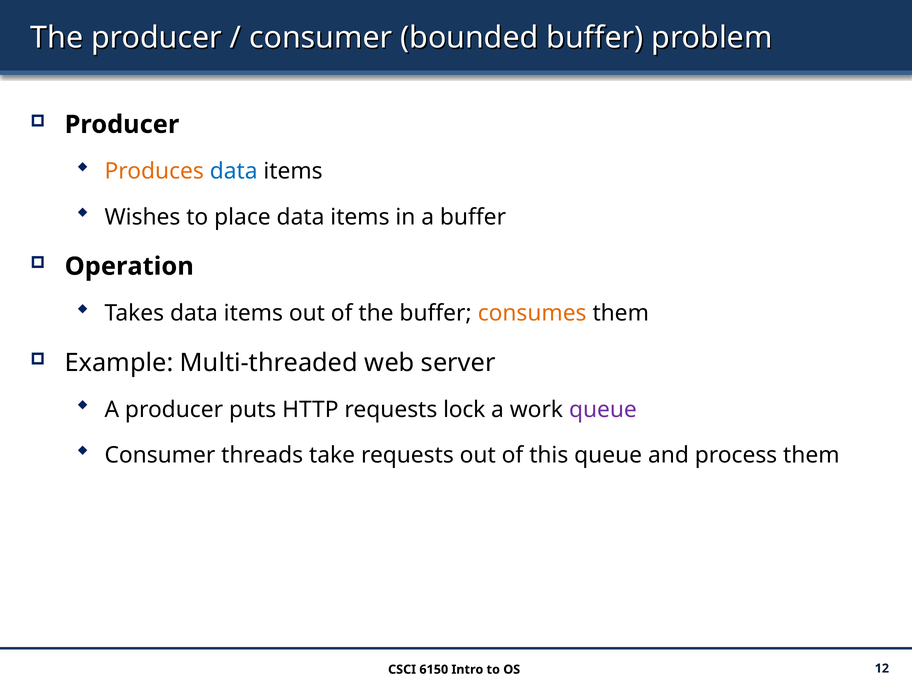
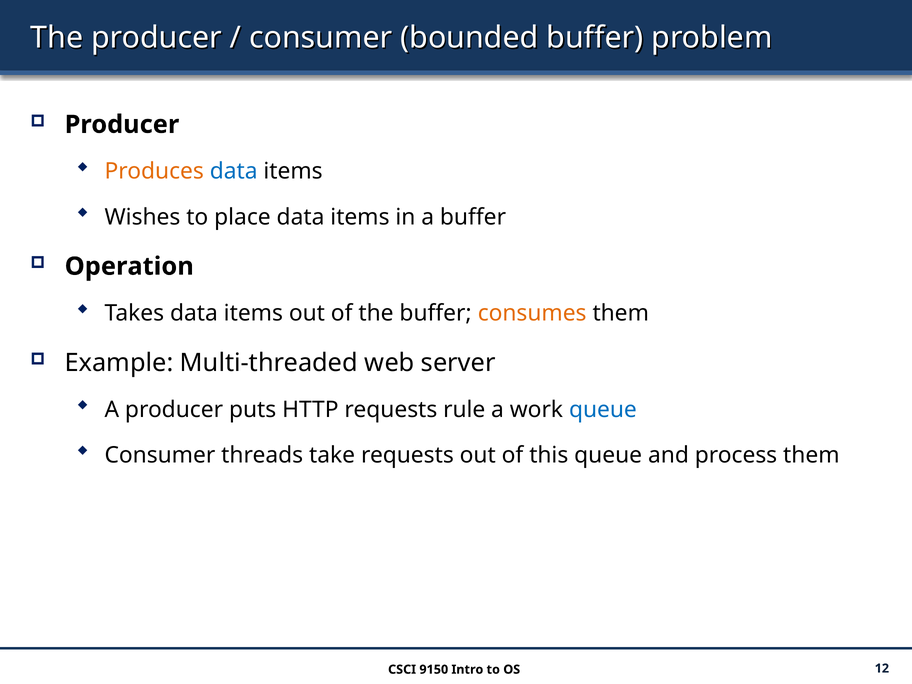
lock: lock -> rule
queue at (603, 410) colour: purple -> blue
6150: 6150 -> 9150
